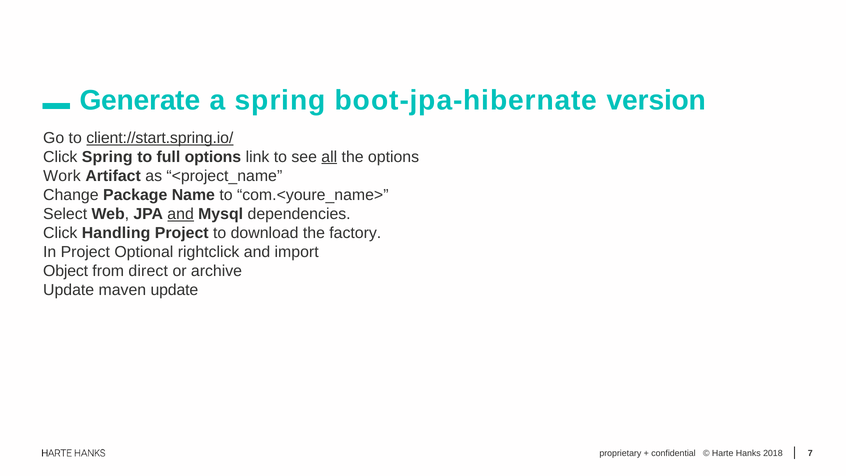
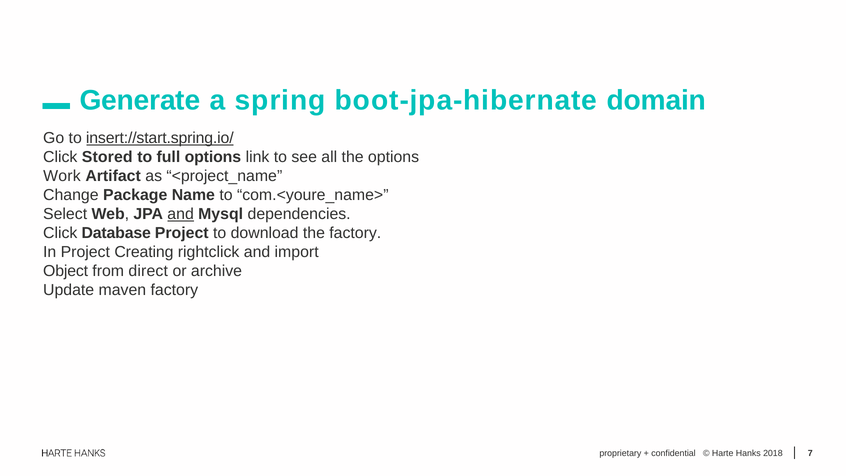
version: version -> domain
client://start.spring.io/: client://start.spring.io/ -> insert://start.spring.io/
Click Spring: Spring -> Stored
all underline: present -> none
Handling: Handling -> Database
Optional: Optional -> Creating
maven update: update -> factory
